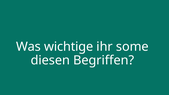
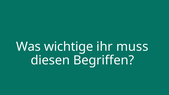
some: some -> muss
